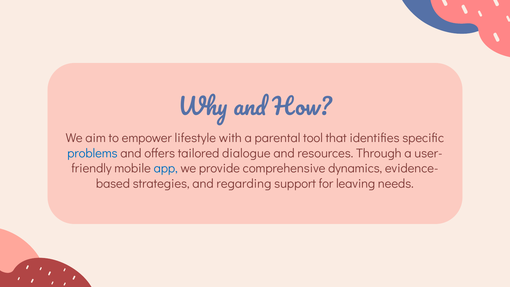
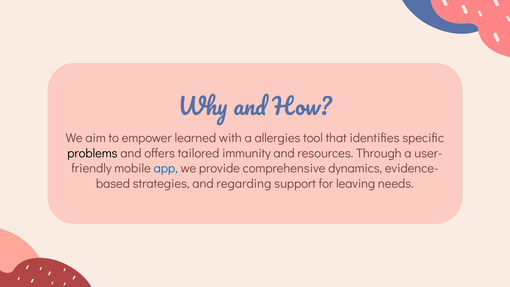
lifestyle: lifestyle -> learned
parental: parental -> allergies
problems colour: blue -> black
dialogue: dialogue -> immunity
